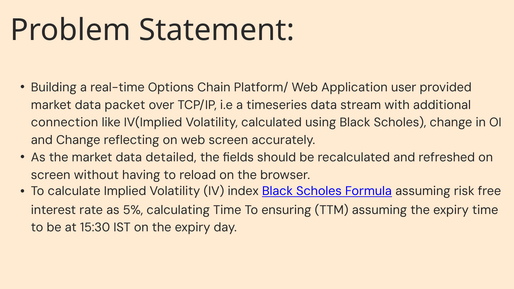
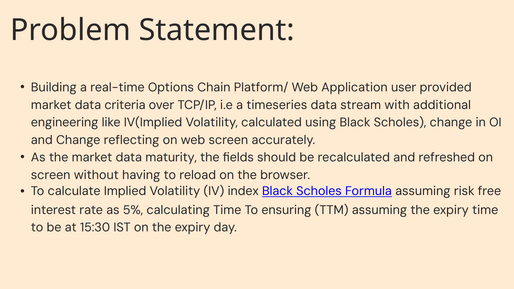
packet: packet -> criteria
connection: connection -> engineering
detailed: detailed -> maturity
